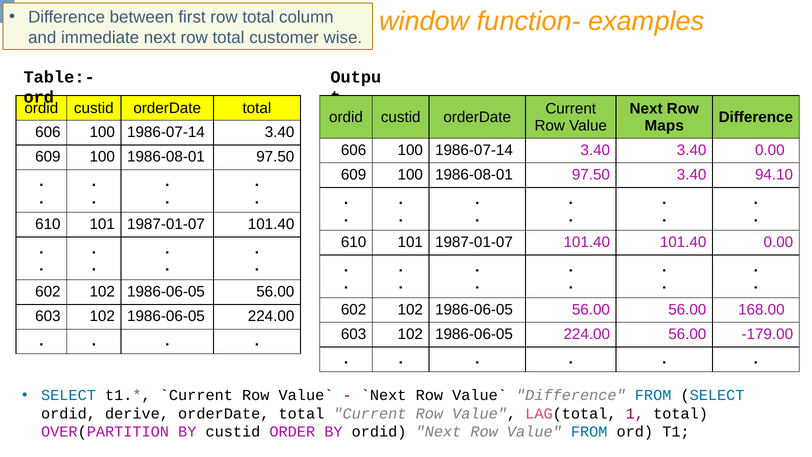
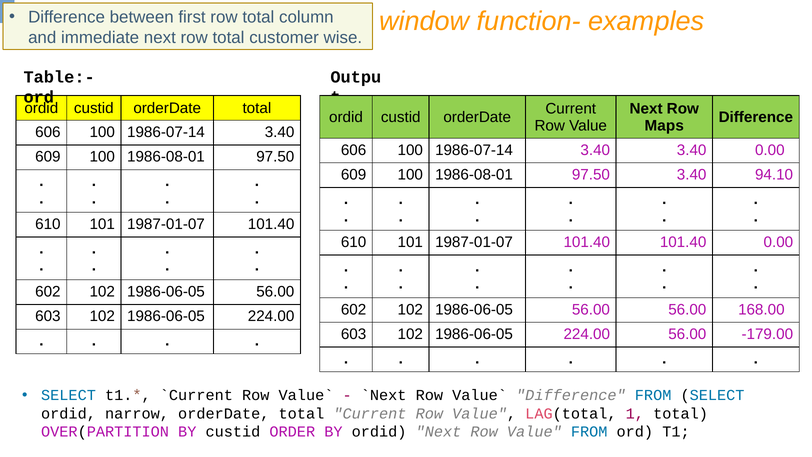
derive: derive -> narrow
